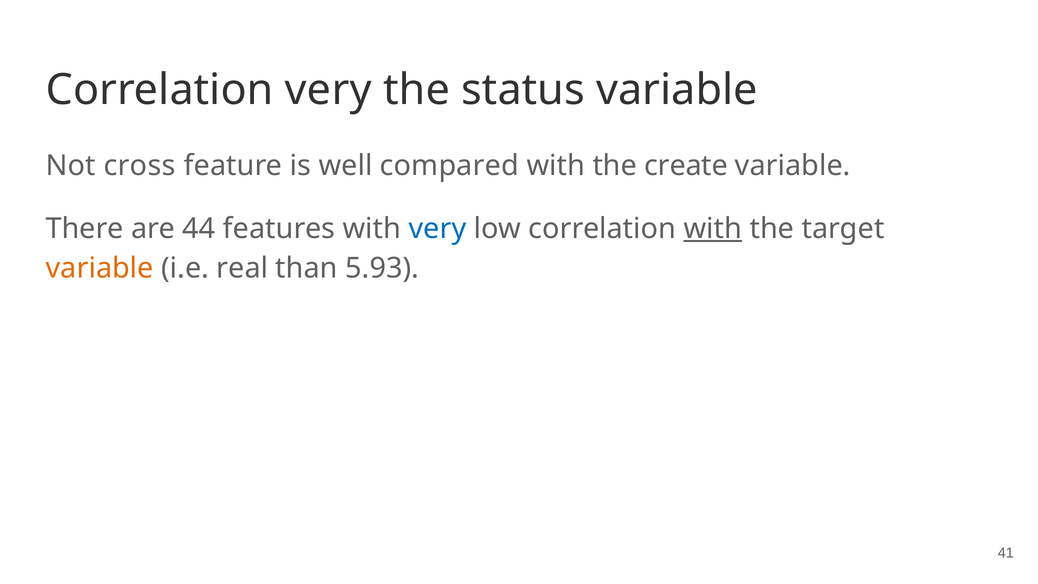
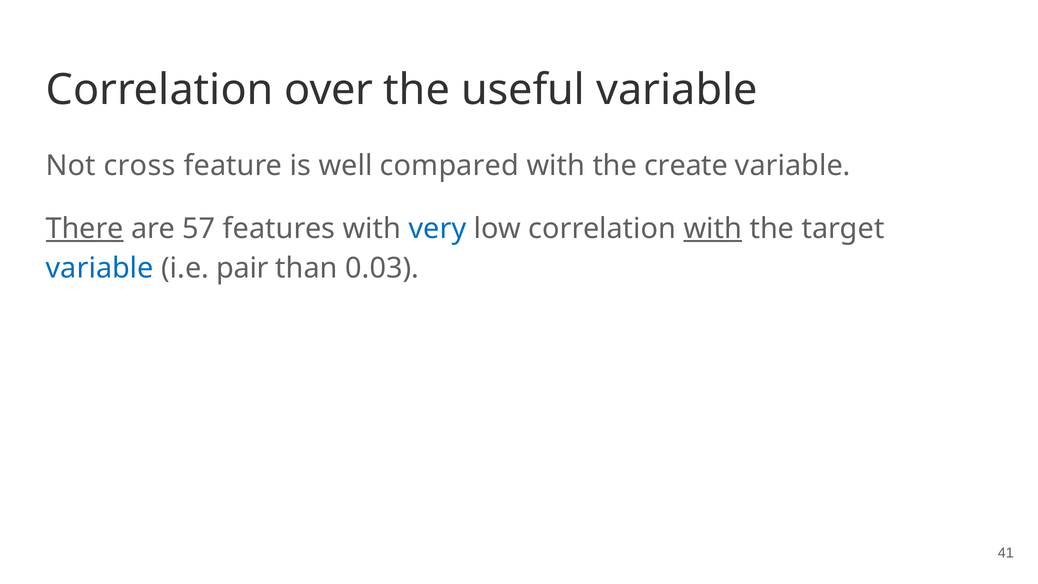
Correlation very: very -> over
status: status -> useful
There underline: none -> present
44: 44 -> 57
variable at (100, 268) colour: orange -> blue
real: real -> pair
5.93: 5.93 -> 0.03
